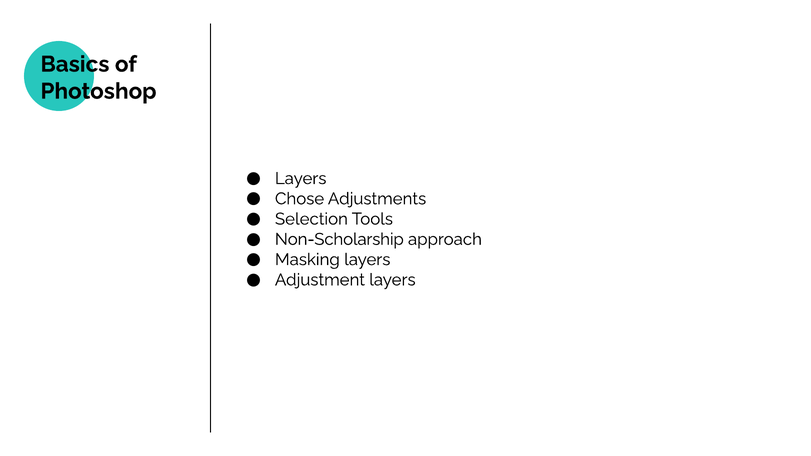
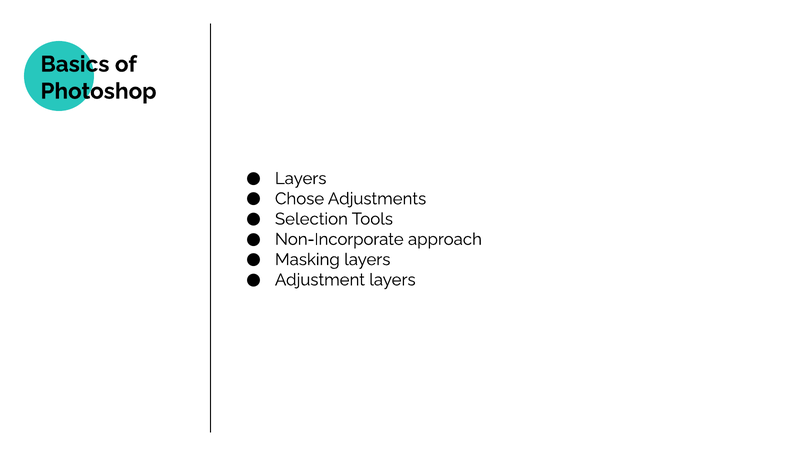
Non-Scholarship: Non-Scholarship -> Non-Incorporate
